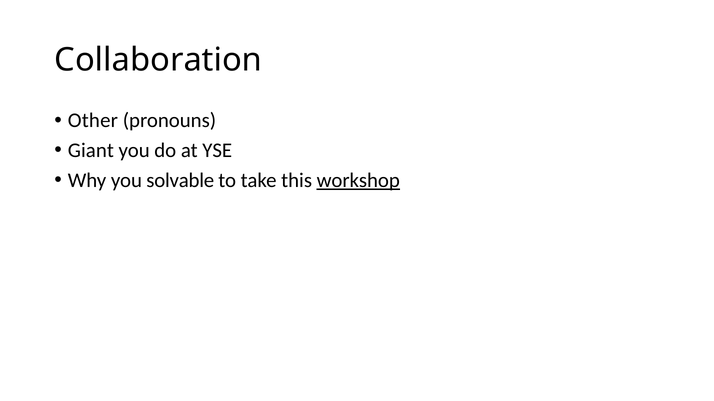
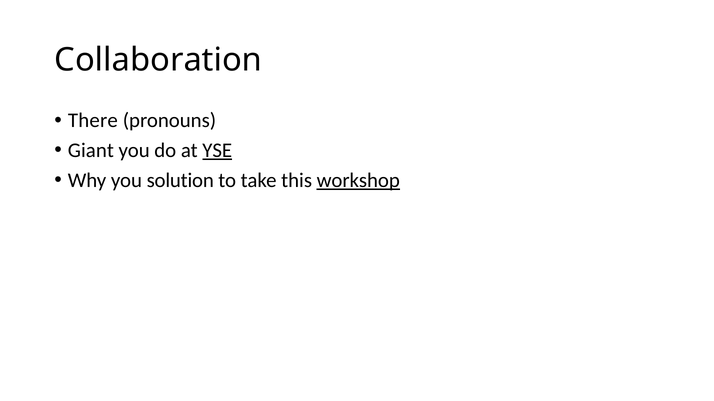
Other: Other -> There
YSE underline: none -> present
solvable: solvable -> solution
